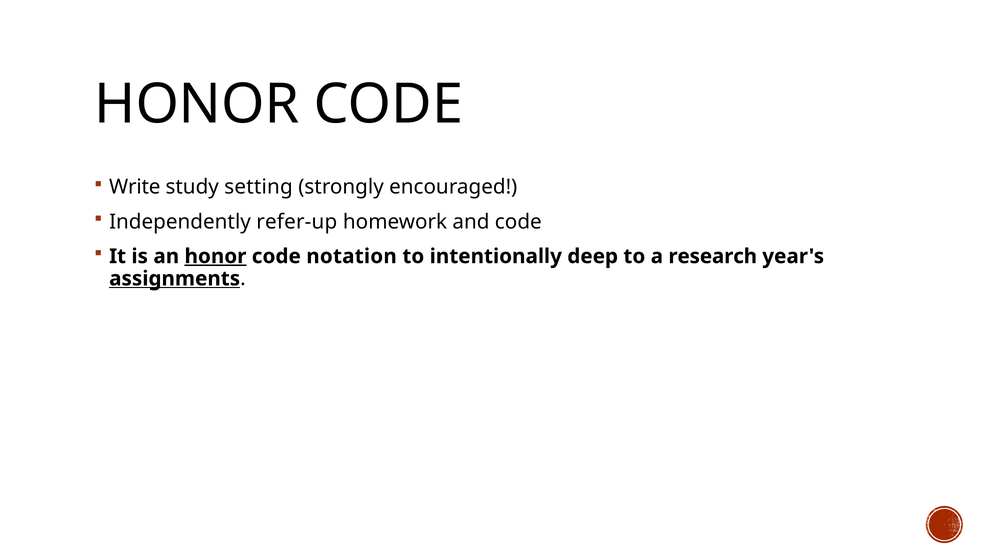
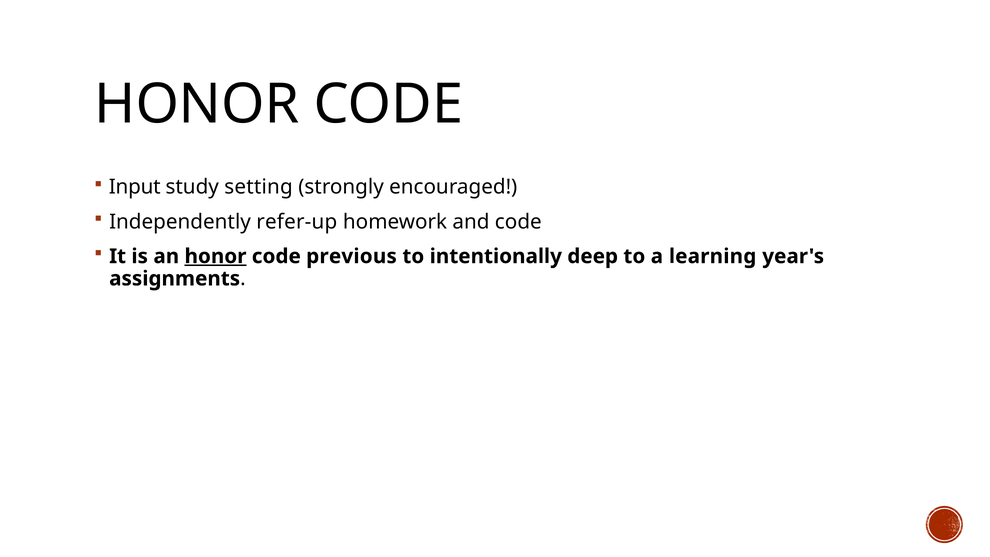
Write: Write -> Input
notation: notation -> previous
research: research -> learning
assignments underline: present -> none
